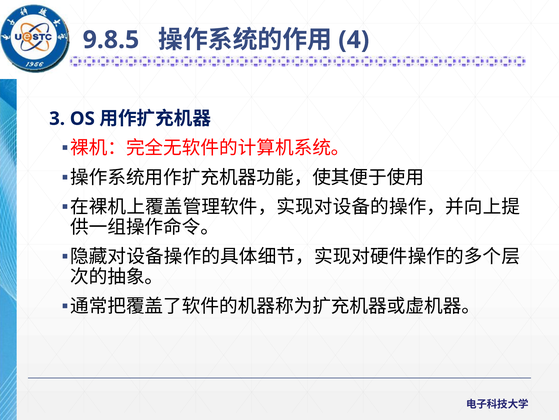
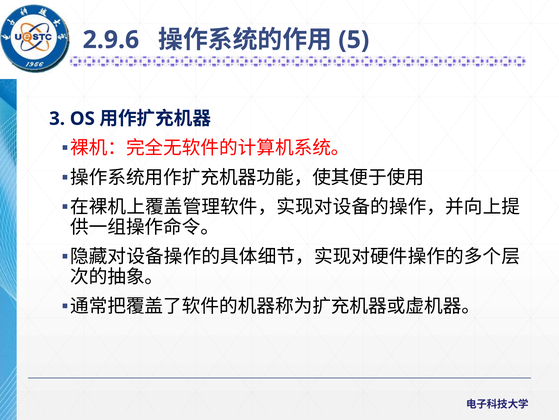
9.8.5: 9.8.5 -> 2.9.6
4: 4 -> 5
